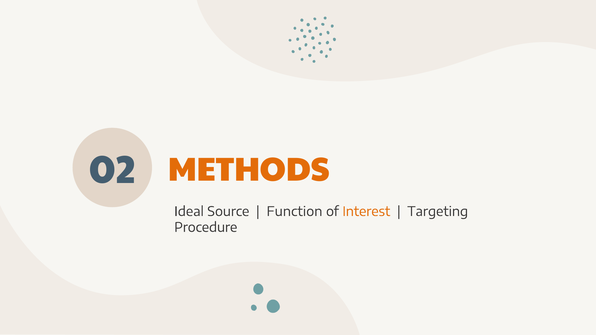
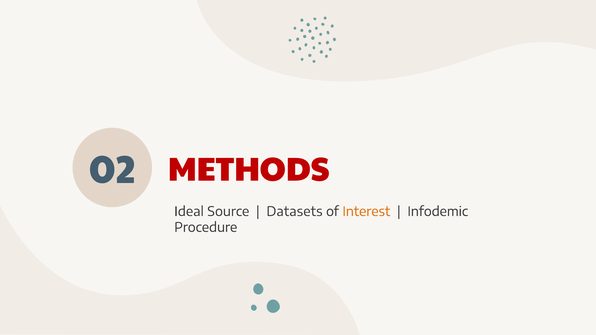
METHODS colour: orange -> red
Function: Function -> Datasets
Targeting: Targeting -> Infodemic
